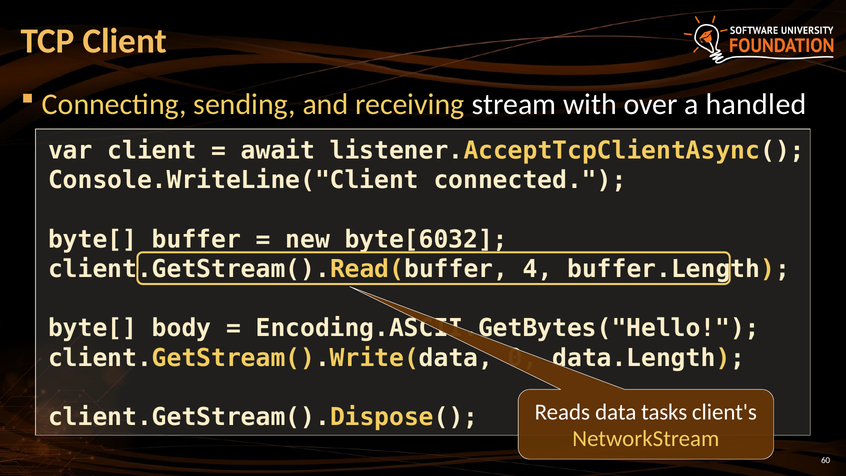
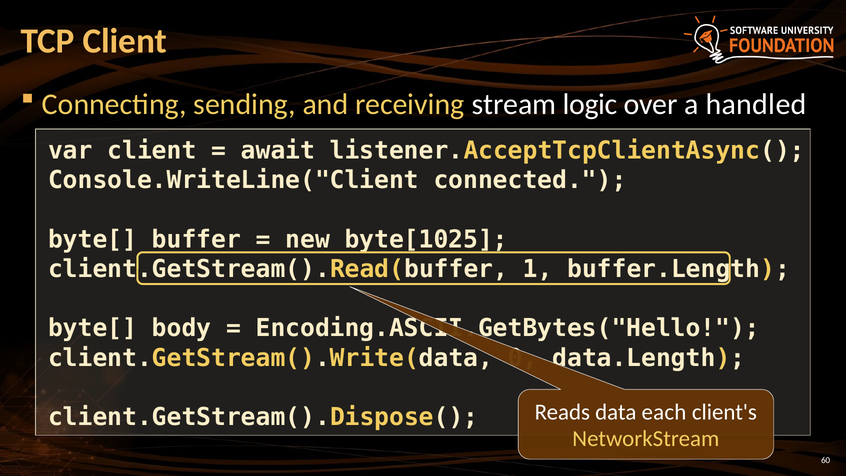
with: with -> logic
byte[6032: byte[6032 -> byte[1025
4: 4 -> 1
tasks: tasks -> each
